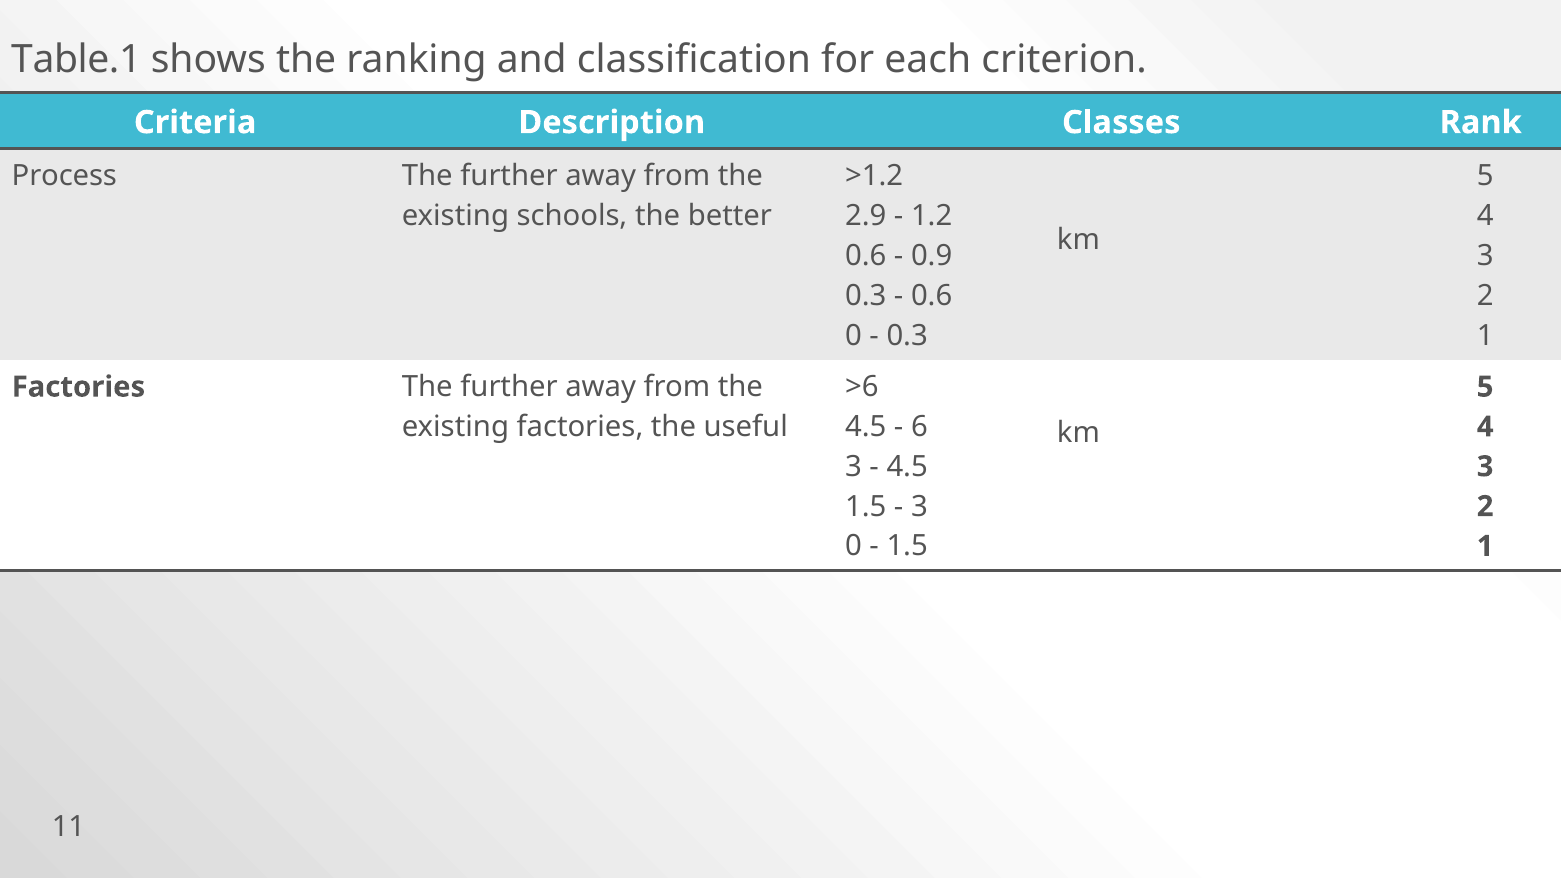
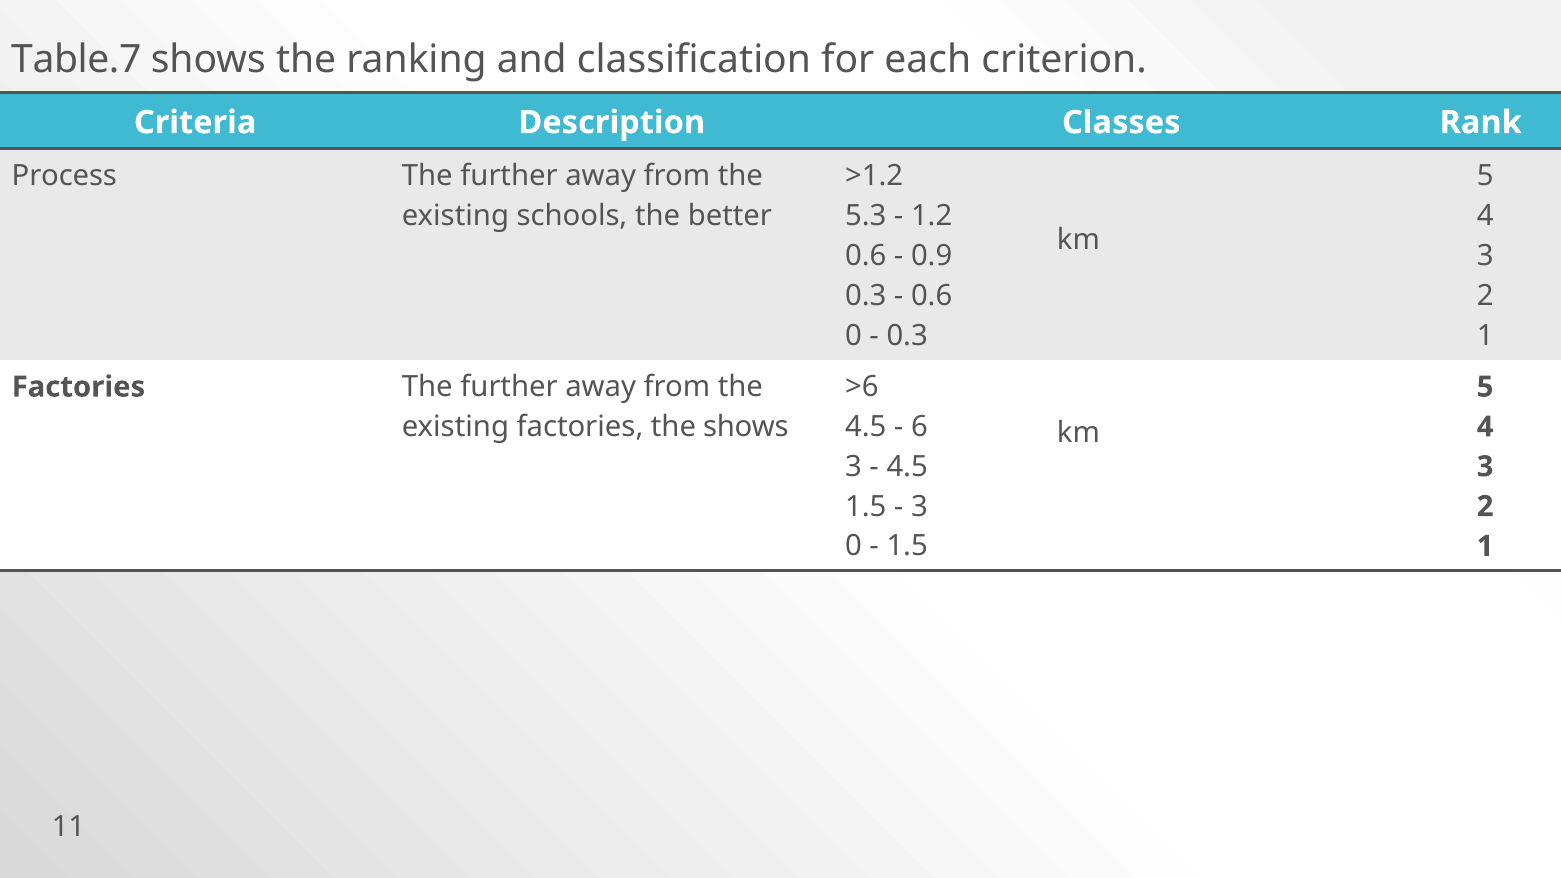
Table.1: Table.1 -> Table.7
2.9: 2.9 -> 5.3
the useful: useful -> shows
